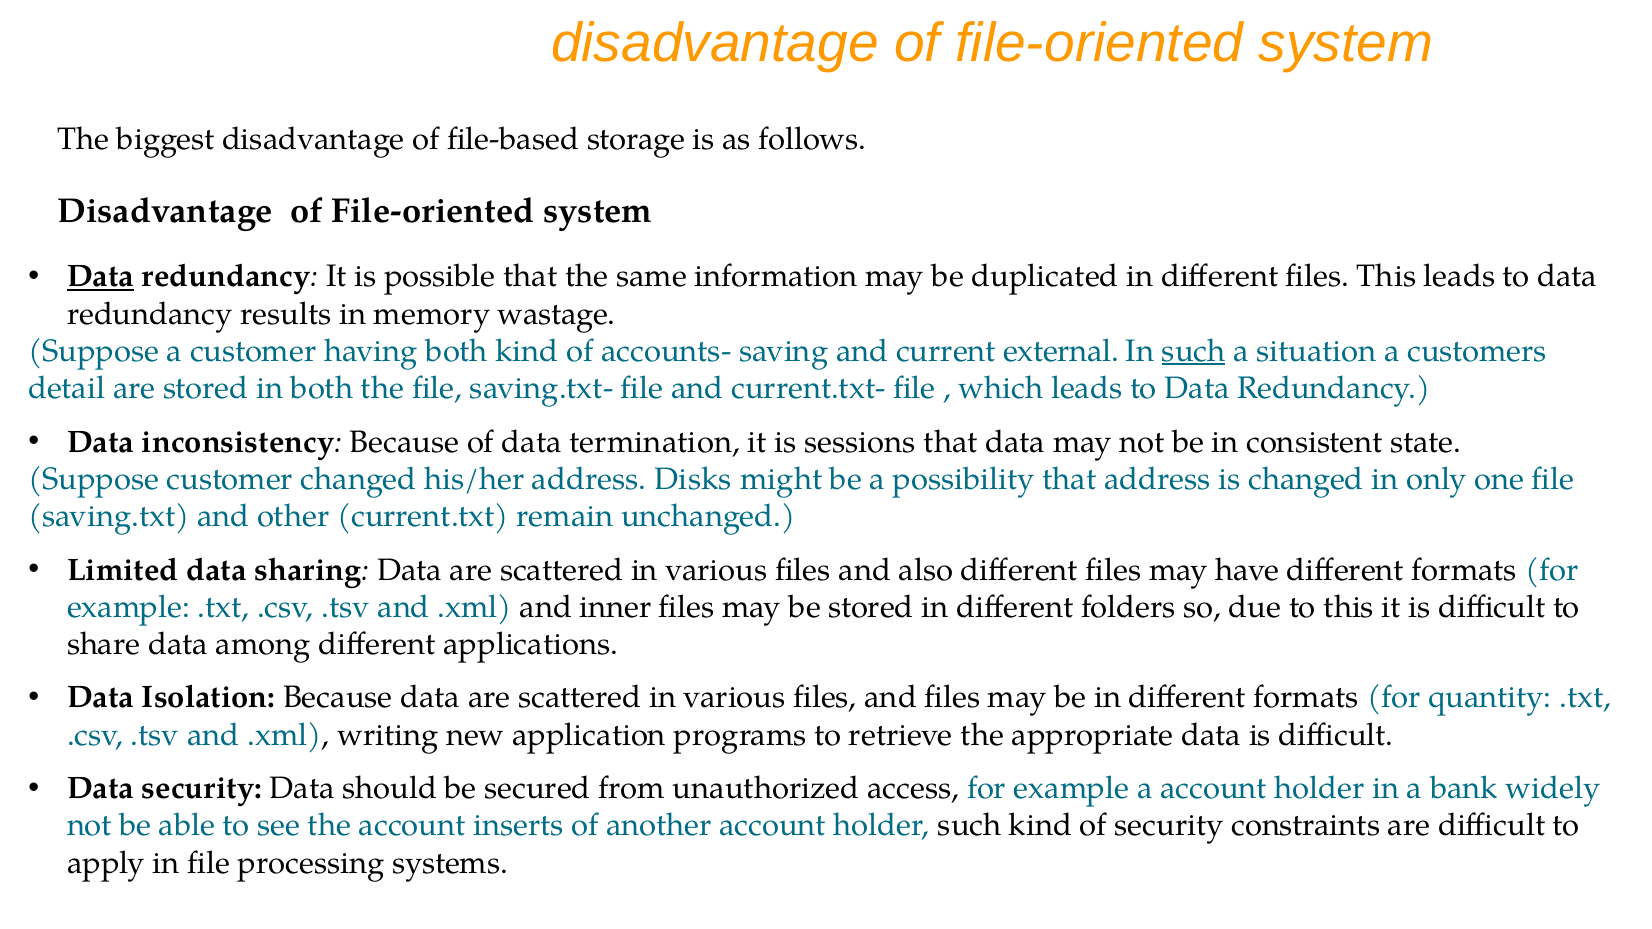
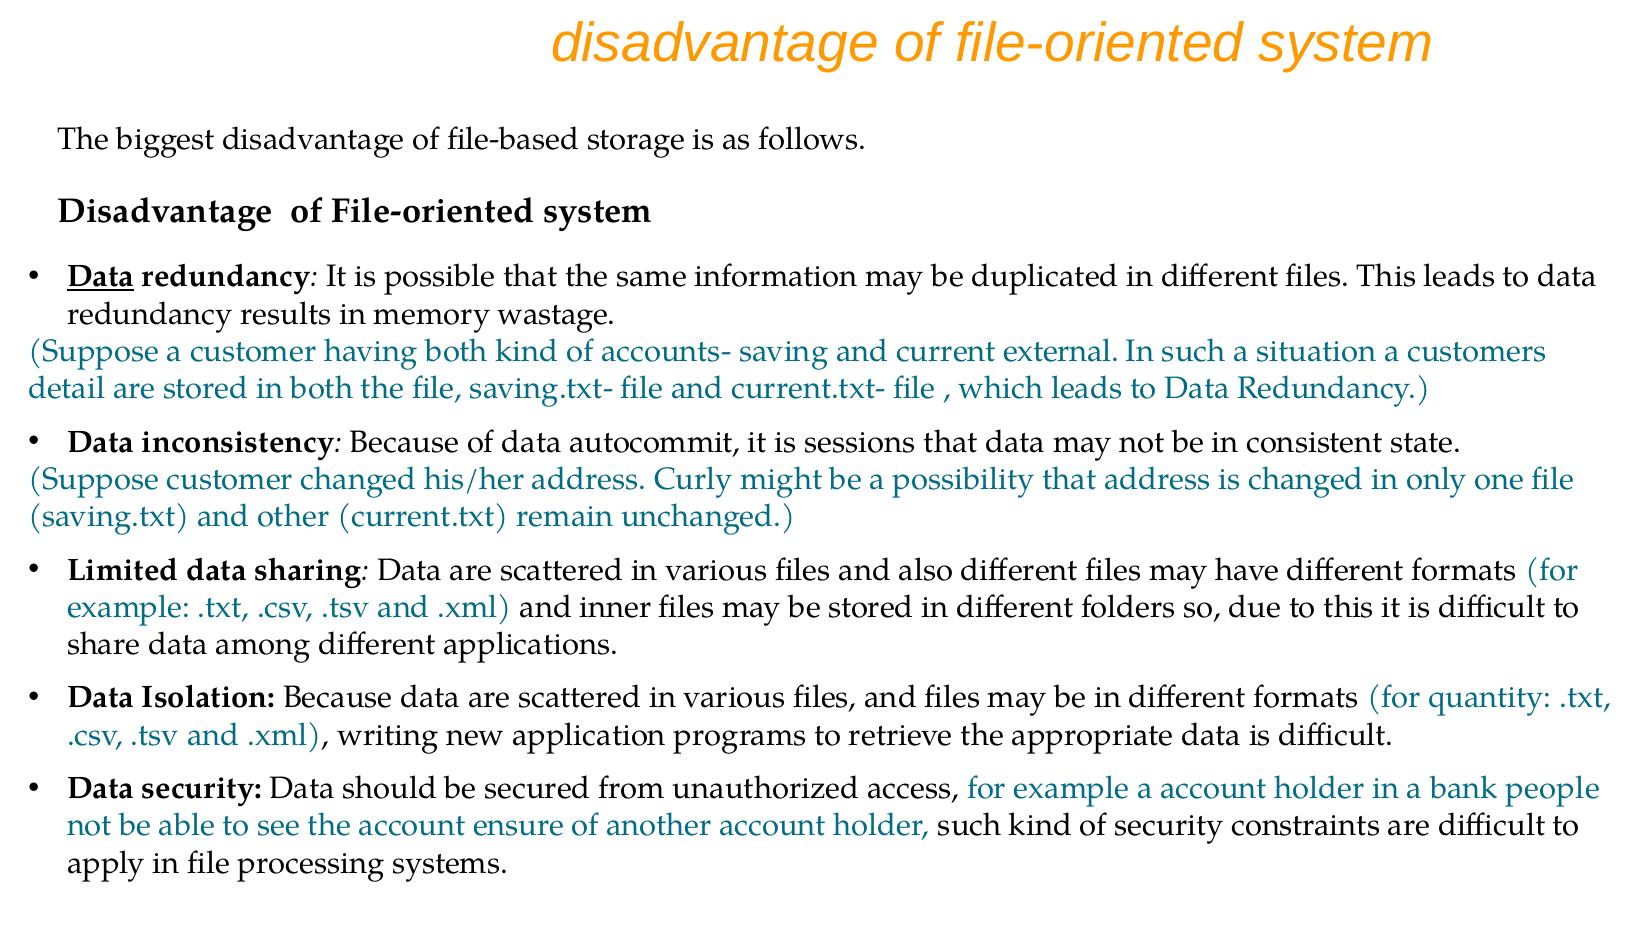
such at (1194, 351) underline: present -> none
termination: termination -> autocommit
Disks: Disks -> Curly
widely: widely -> people
inserts: inserts -> ensure
